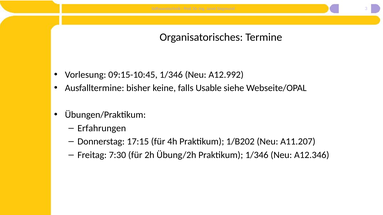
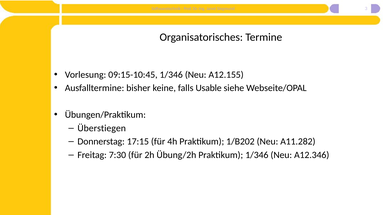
A12.992: A12.992 -> A12.155
Erfahrungen: Erfahrungen -> Überstiegen
A11.207: A11.207 -> A11.282
